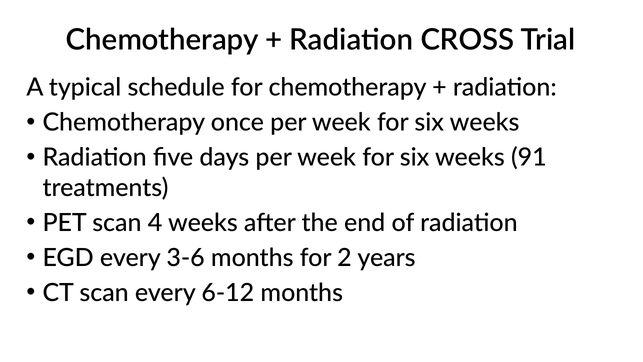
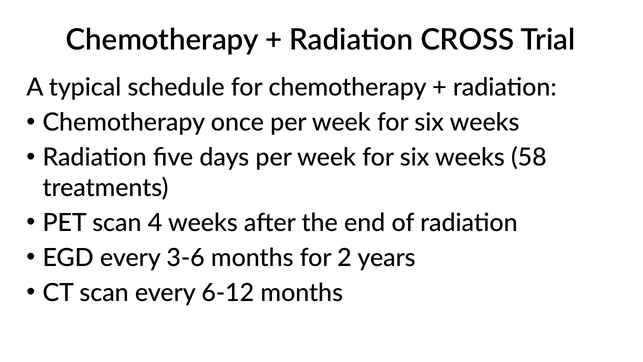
91: 91 -> 58
